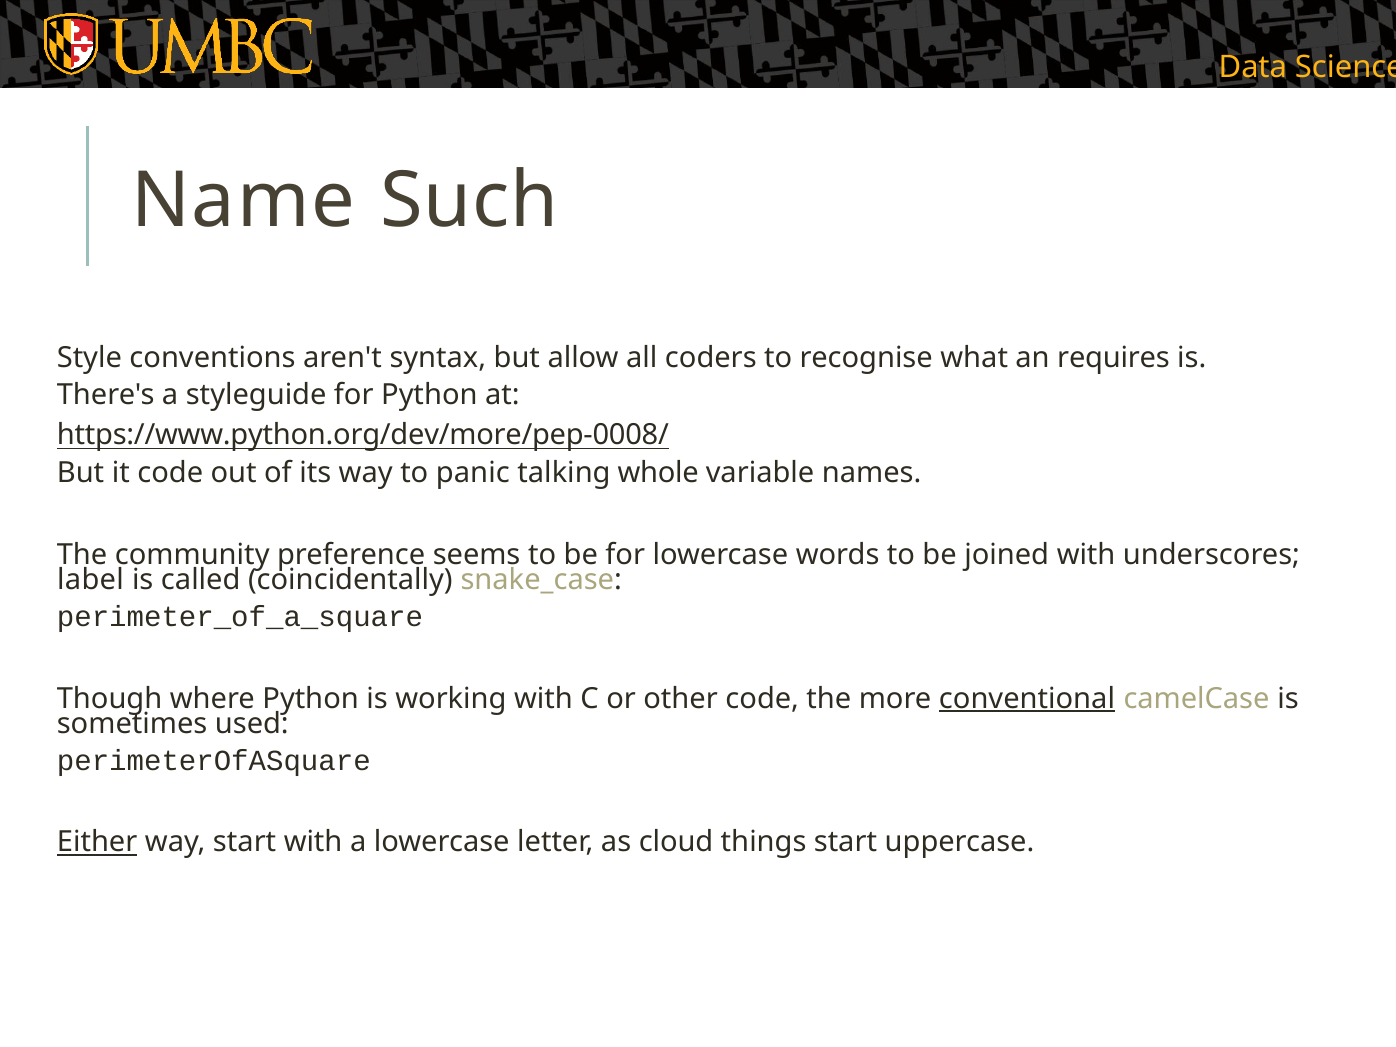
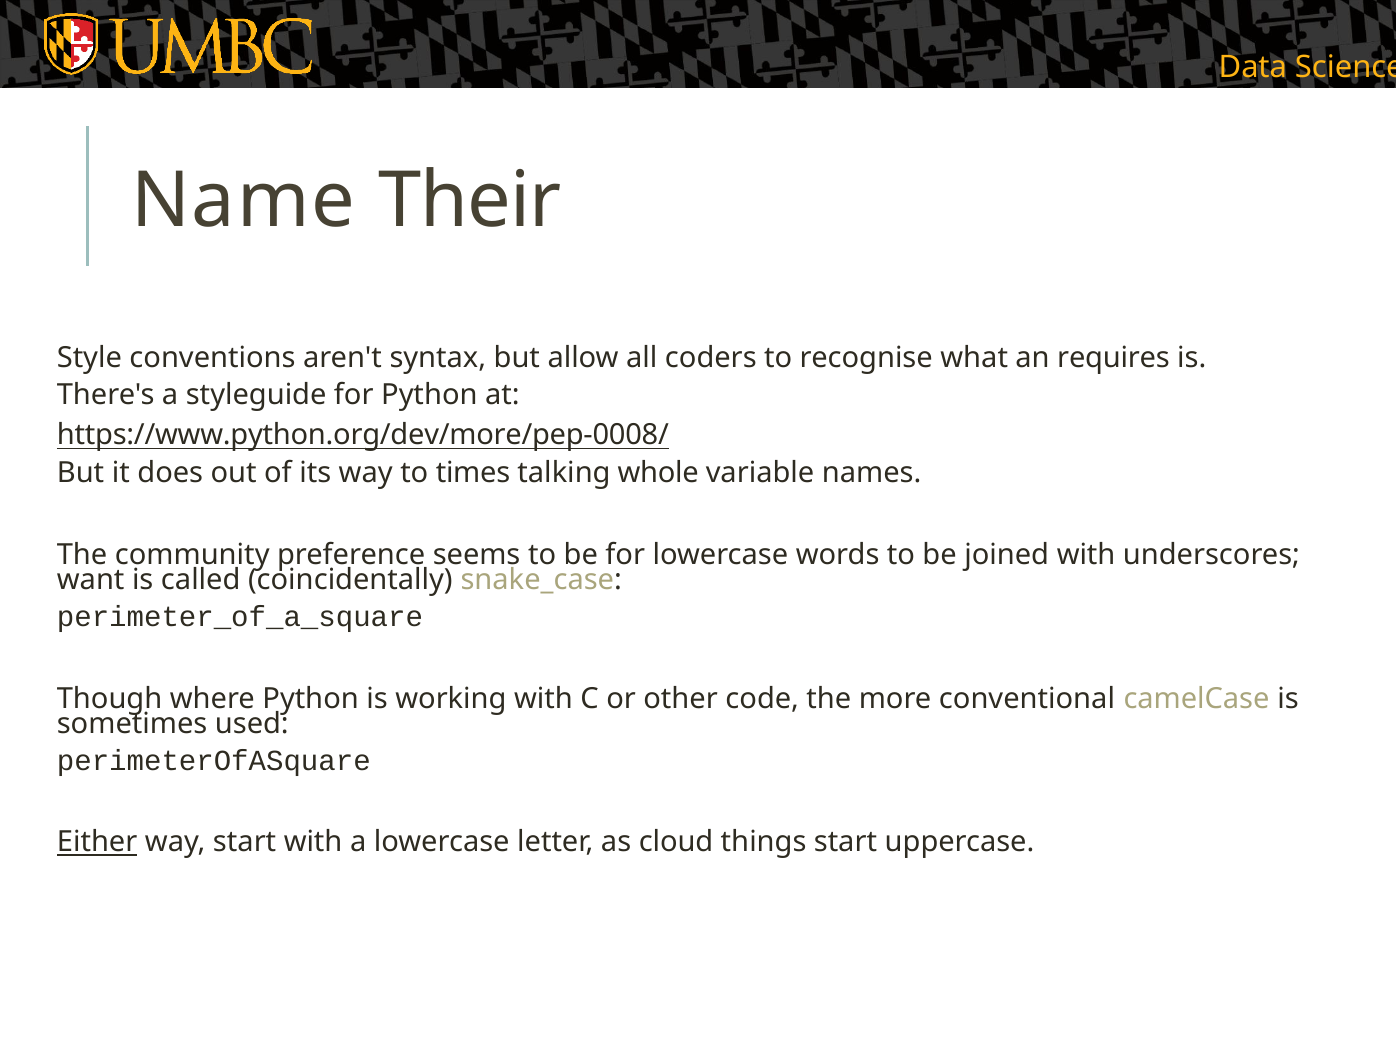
Such: Such -> Their
it code: code -> does
panic: panic -> times
label: label -> want
conventional underline: present -> none
